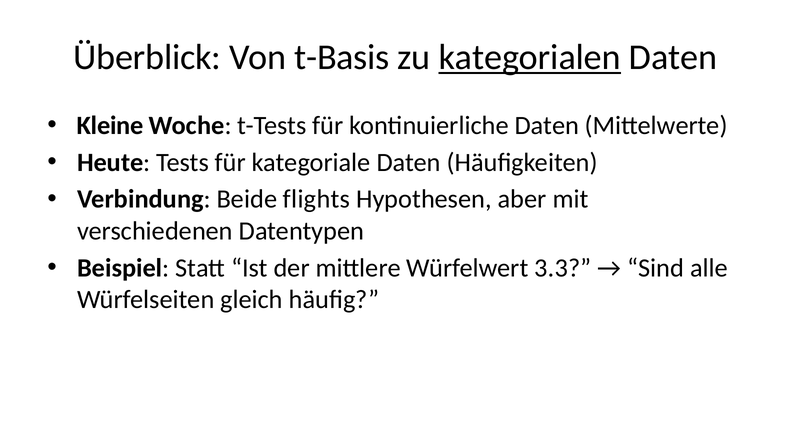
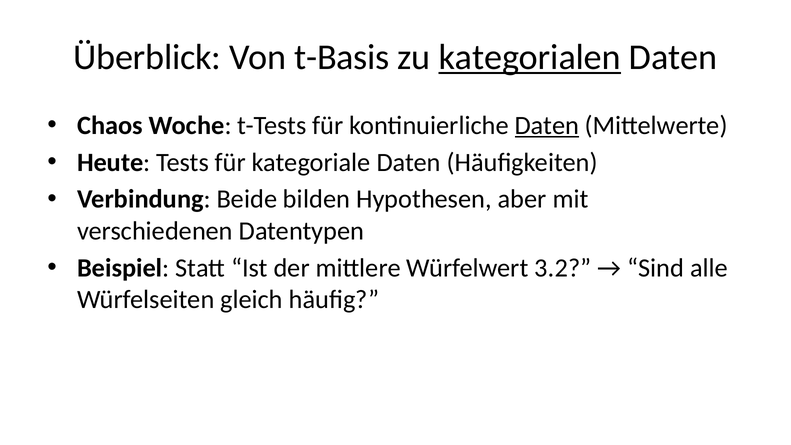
Kleine: Kleine -> Chaos
Daten at (547, 125) underline: none -> present
flights: flights -> bilden
3.3: 3.3 -> 3.2
